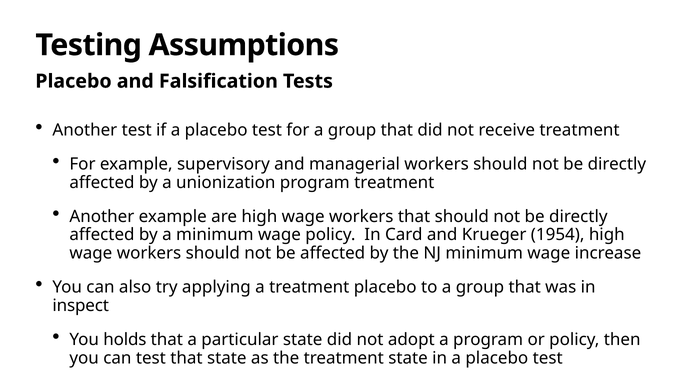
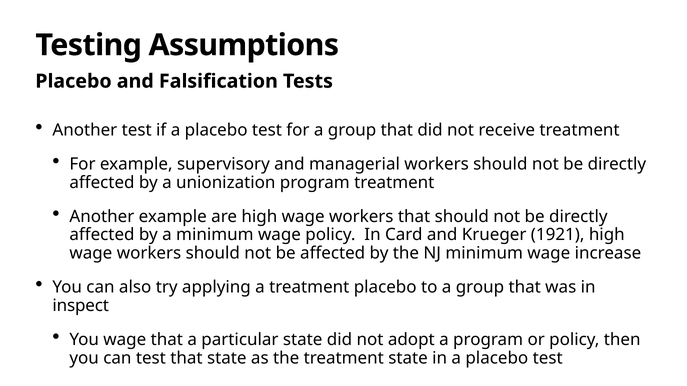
1954: 1954 -> 1921
You holds: holds -> wage
